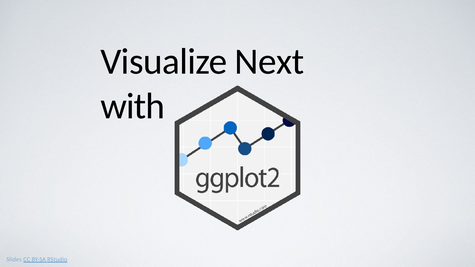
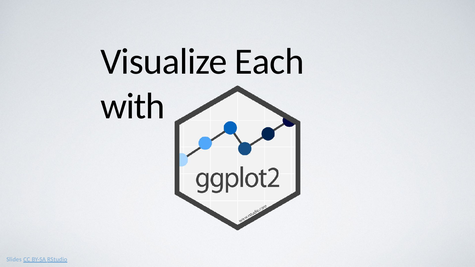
Next: Next -> Each
